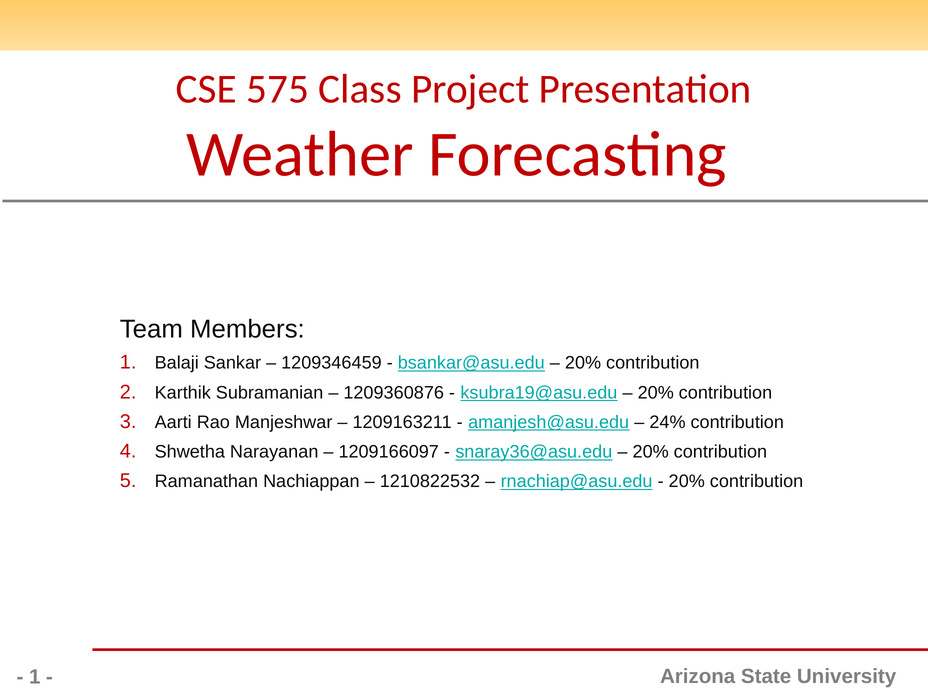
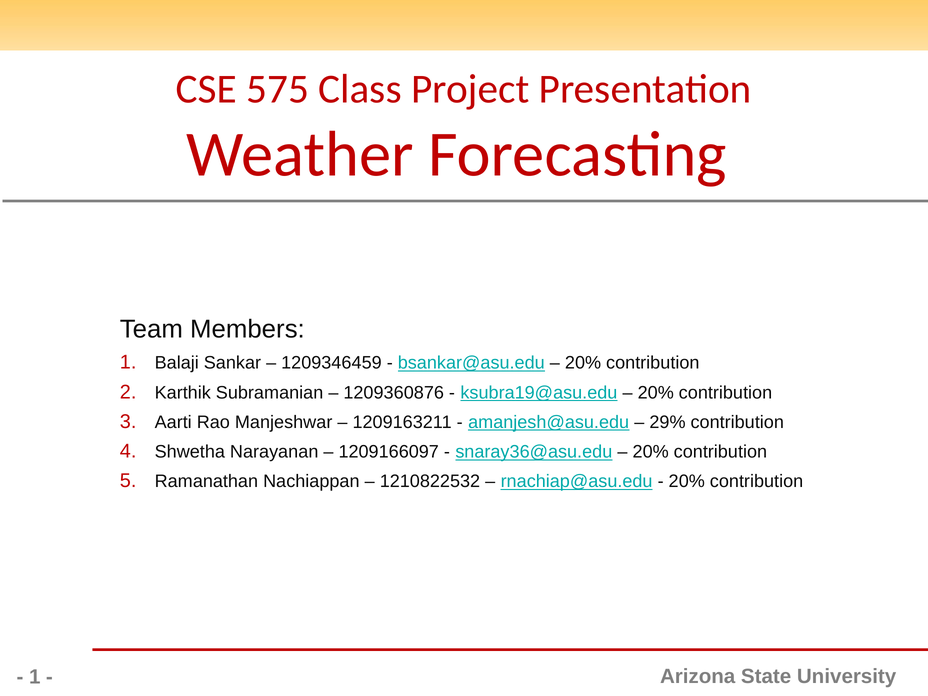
24%: 24% -> 29%
